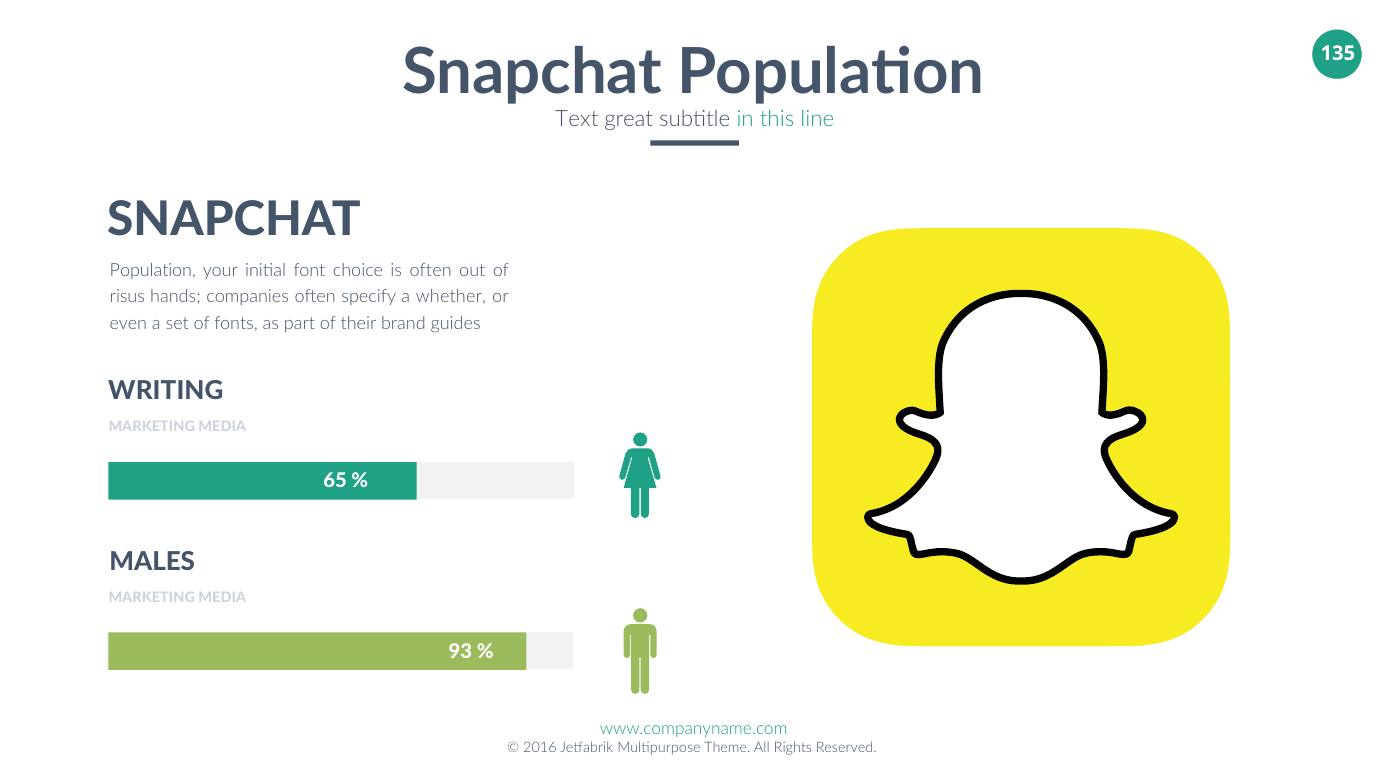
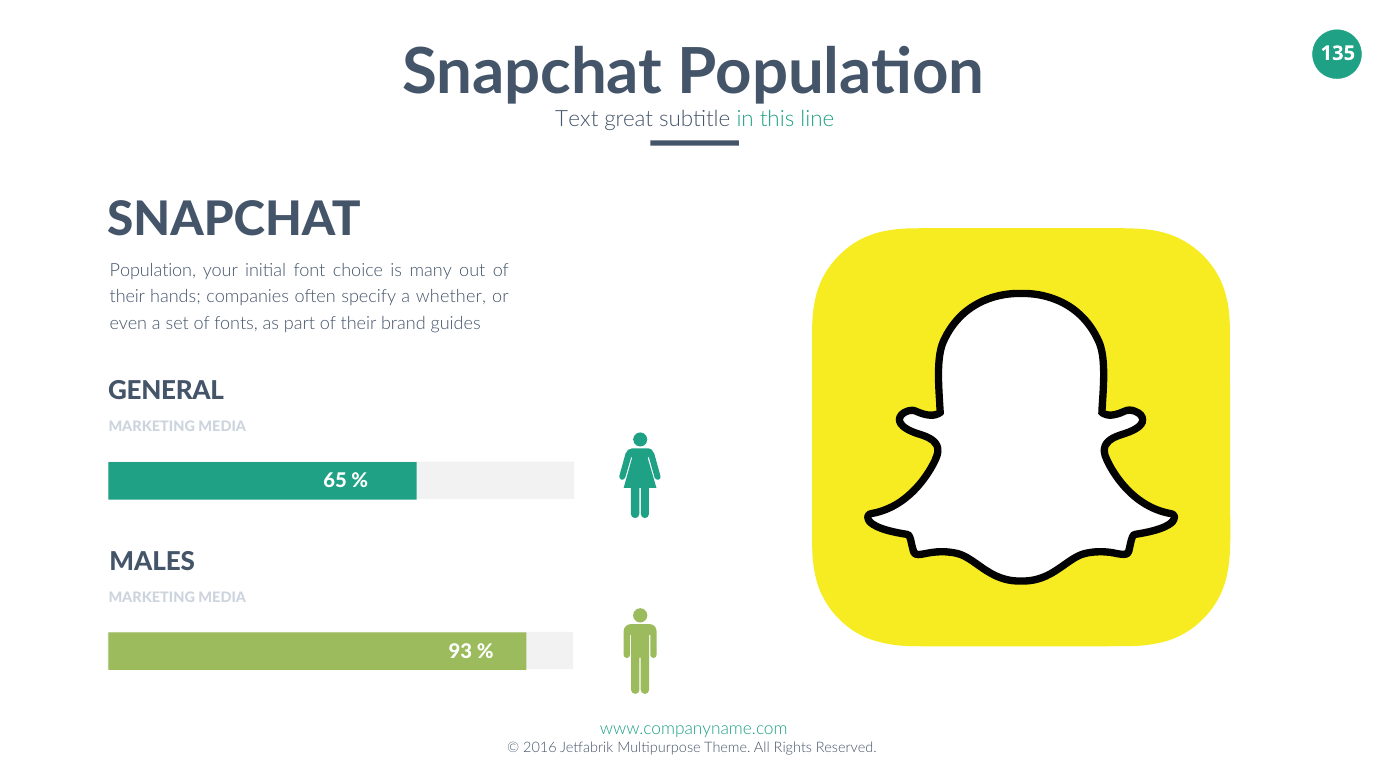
is often: often -> many
risus at (127, 297): risus -> their
WRITING: WRITING -> GENERAL
